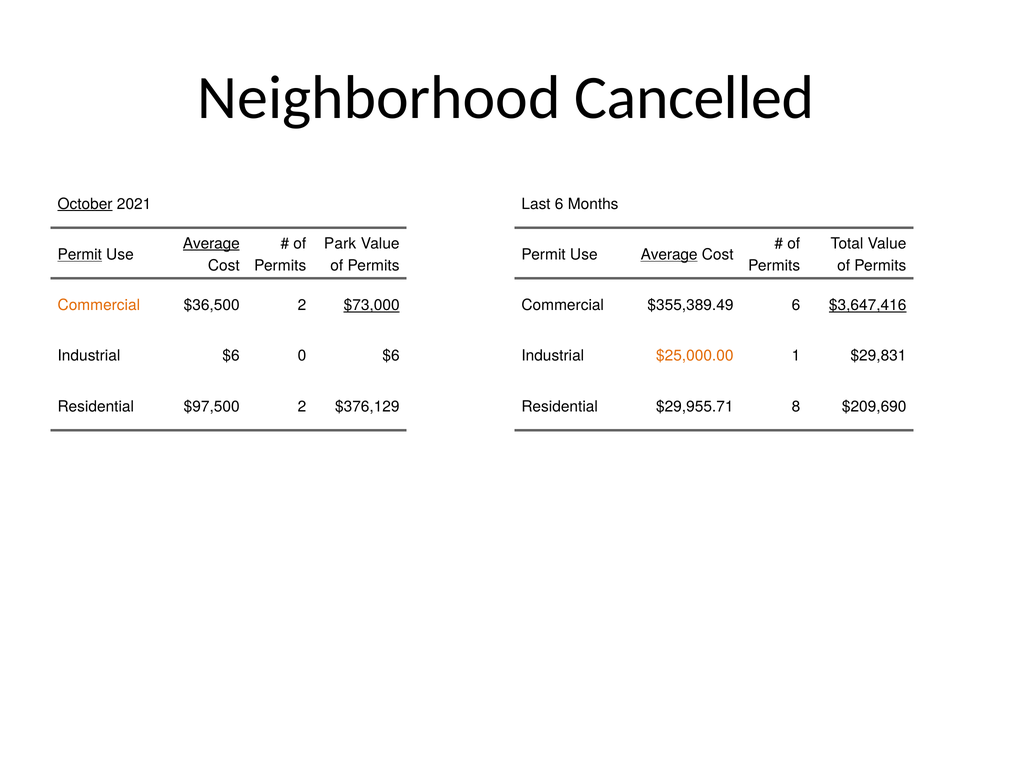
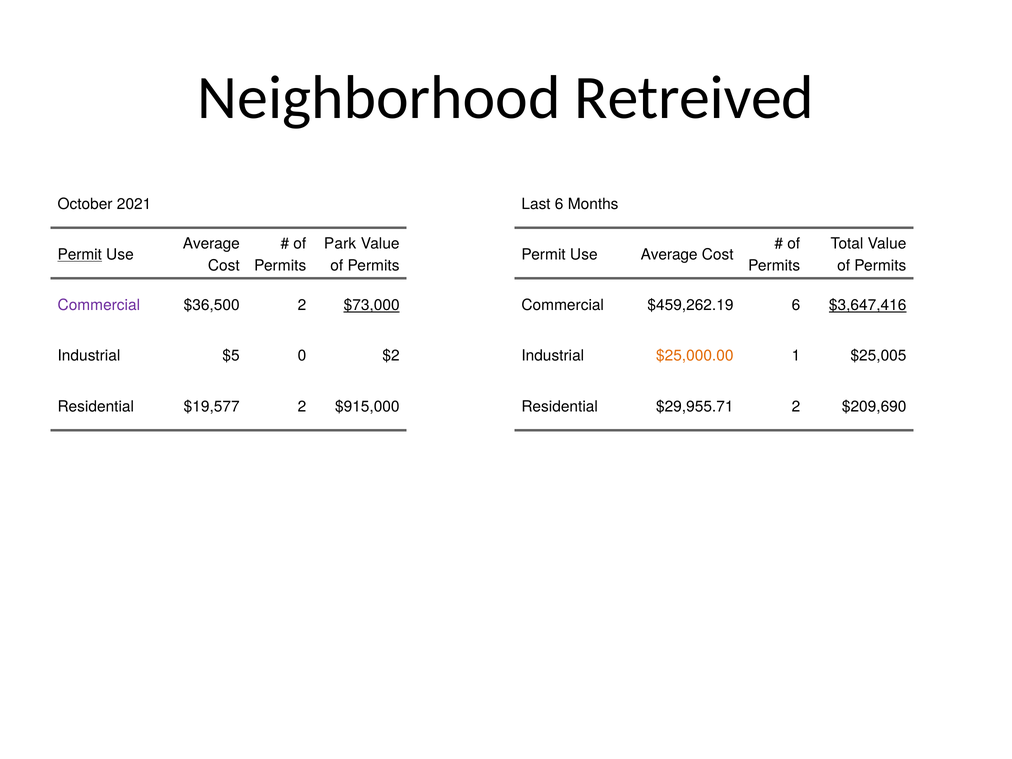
Cancelled: Cancelled -> Retreived
October underline: present -> none
Average at (211, 244) underline: present -> none
Average at (669, 255) underline: present -> none
Commercial at (99, 305) colour: orange -> purple
$355,389.49: $355,389.49 -> $459,262.19
Industrial $6: $6 -> $5
0 $6: $6 -> $2
$29,831: $29,831 -> $25,005
$97,500: $97,500 -> $19,577
$376,129: $376,129 -> $915,000
$29,955.71 8: 8 -> 2
